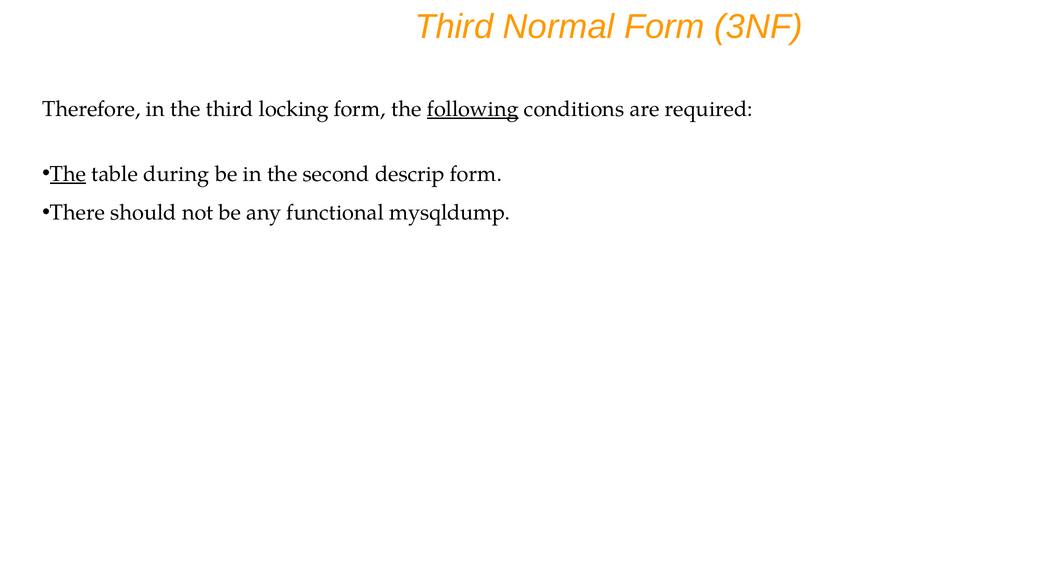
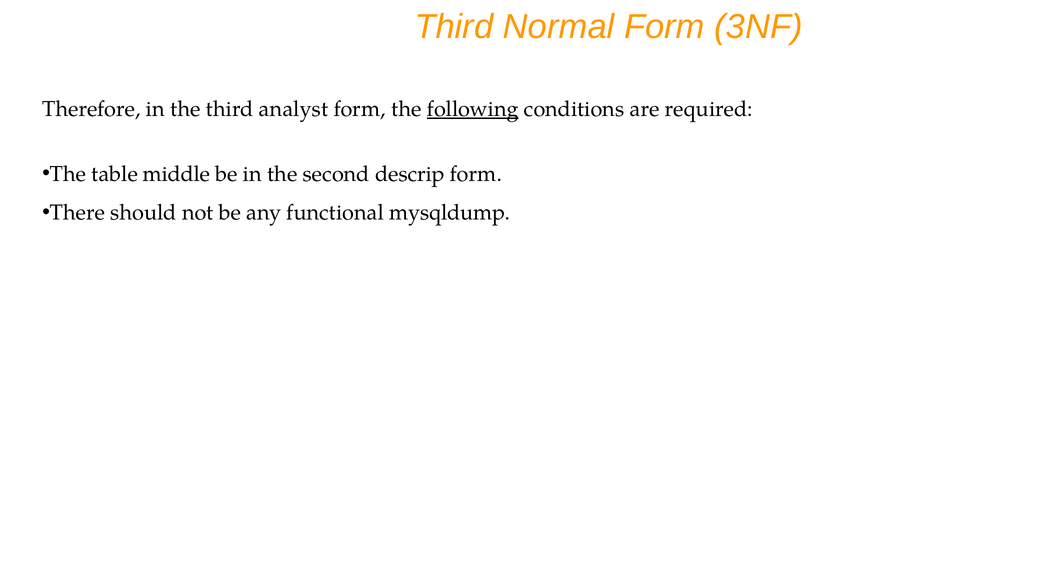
locking: locking -> analyst
The at (68, 174) underline: present -> none
during: during -> middle
